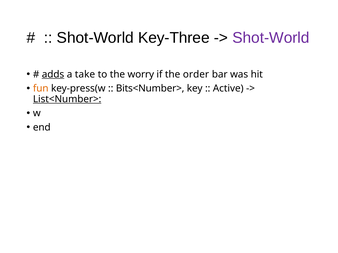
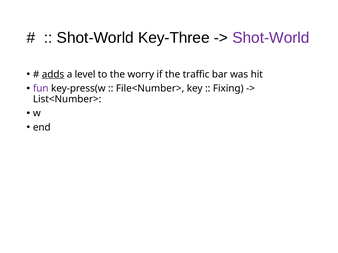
take: take -> level
order: order -> traffic
fun colour: orange -> purple
Bits<Number>: Bits<Number> -> File<Number>
Active: Active -> Fixing
List<Number> underline: present -> none
